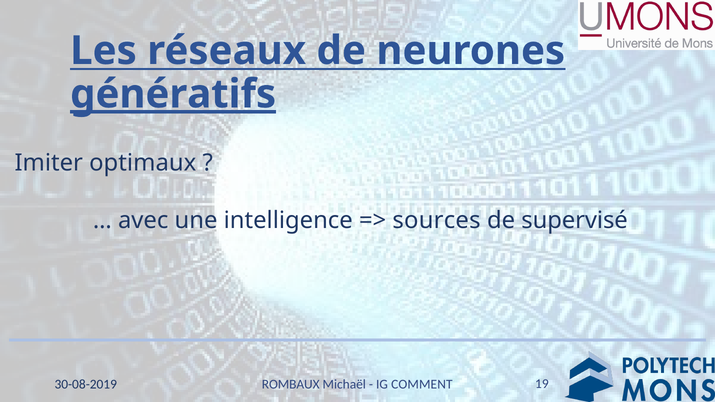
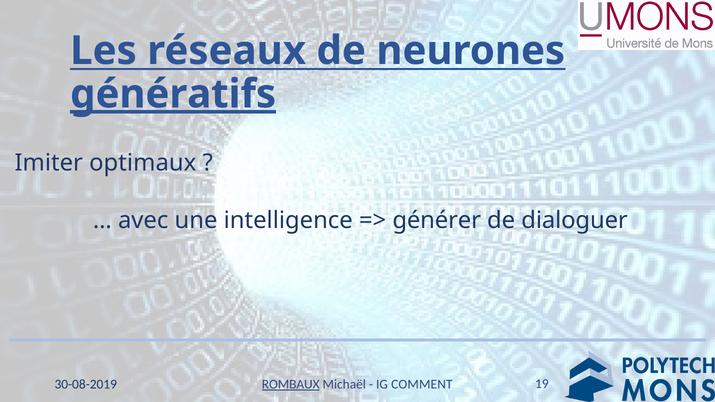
sources: sources -> générer
supervisé: supervisé -> dialoguer
ROMBAUX underline: none -> present
